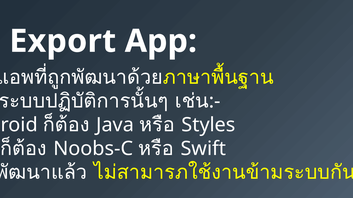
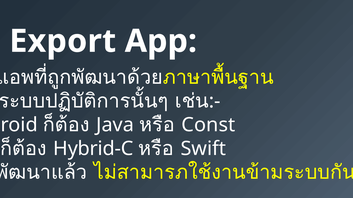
Styles: Styles -> Const
Noobs-C: Noobs-C -> Hybrid-C
